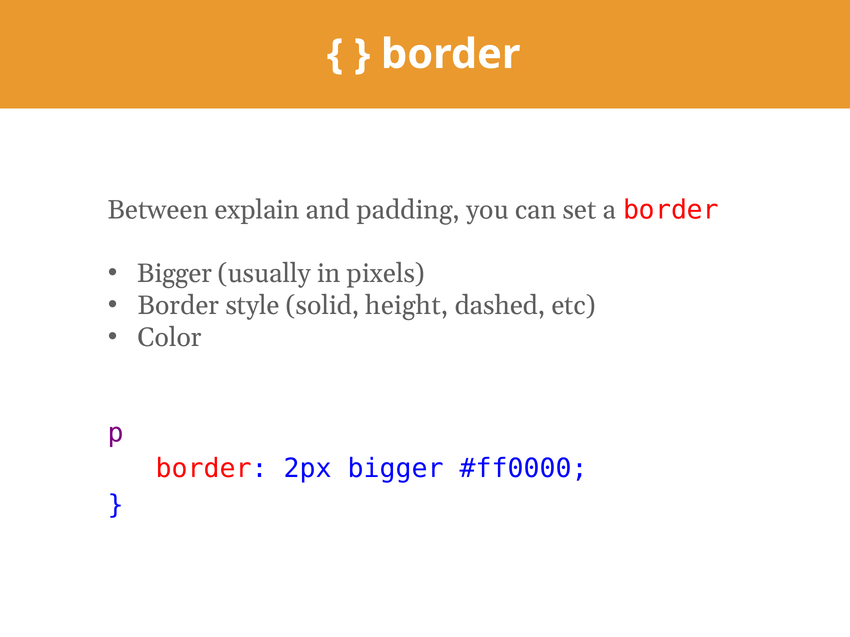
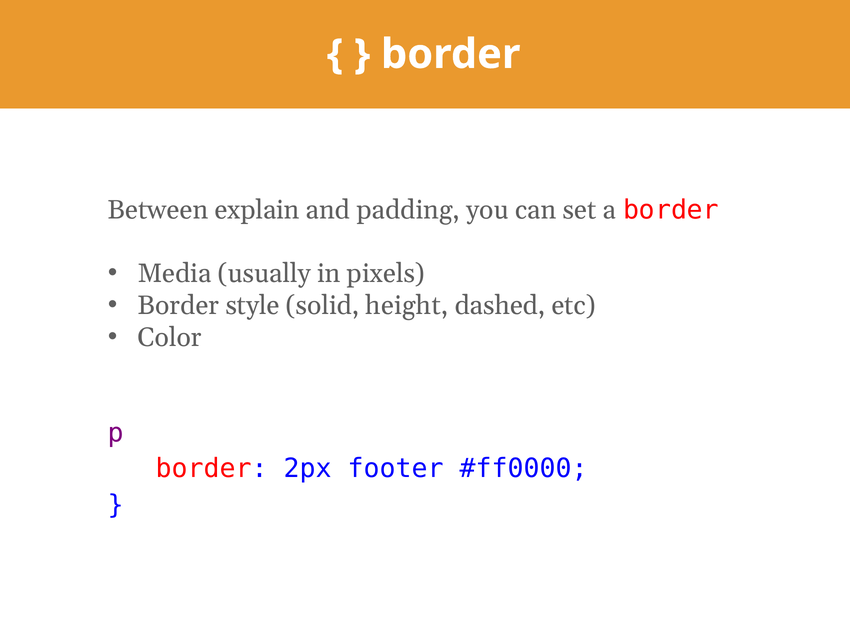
Bigger at (175, 274): Bigger -> Media
2px bigger: bigger -> footer
